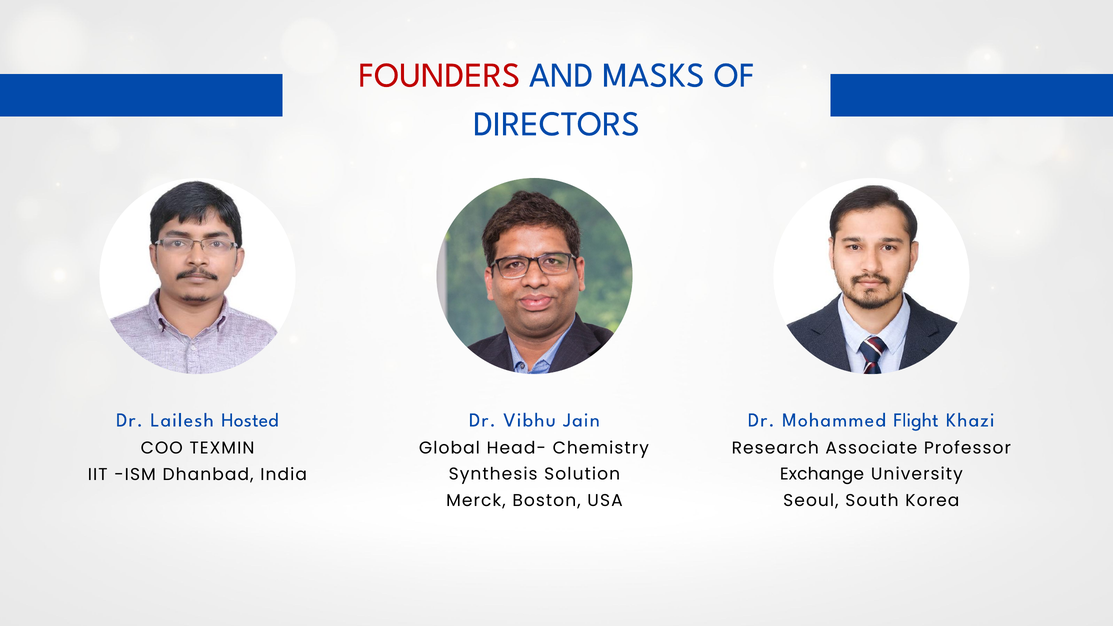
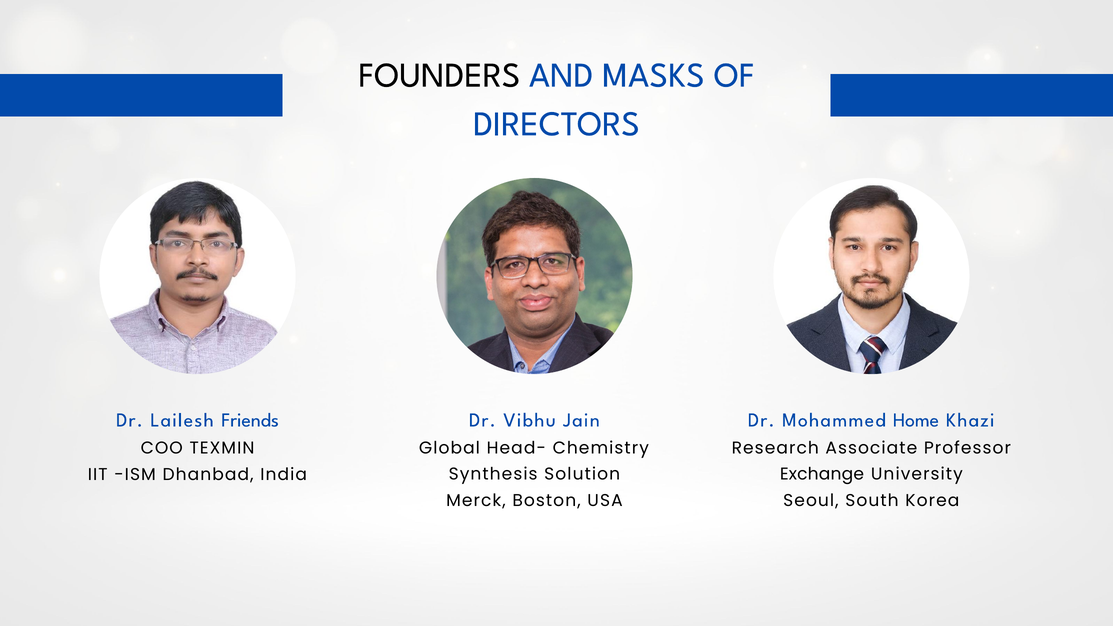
FOUNDERS colour: red -> black
Hosted: Hosted -> Friends
Flight: Flight -> Home
